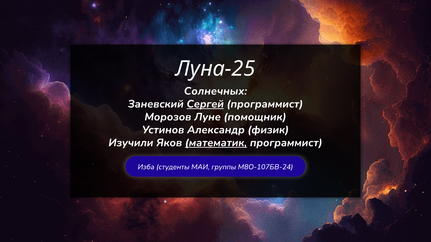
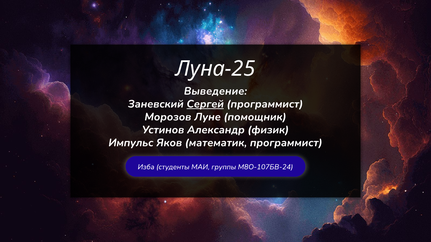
Солнечных: Солнечных -> Выведение
Изучили: Изучили -> Импульс
математик underline: present -> none
